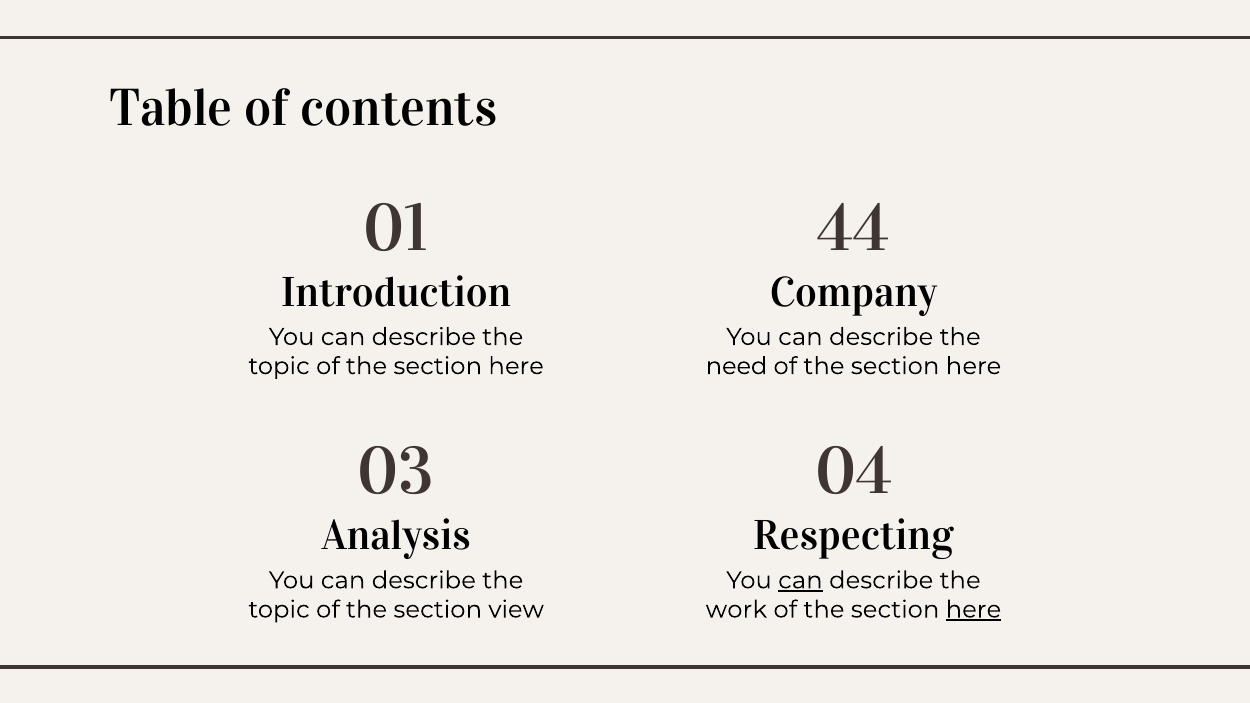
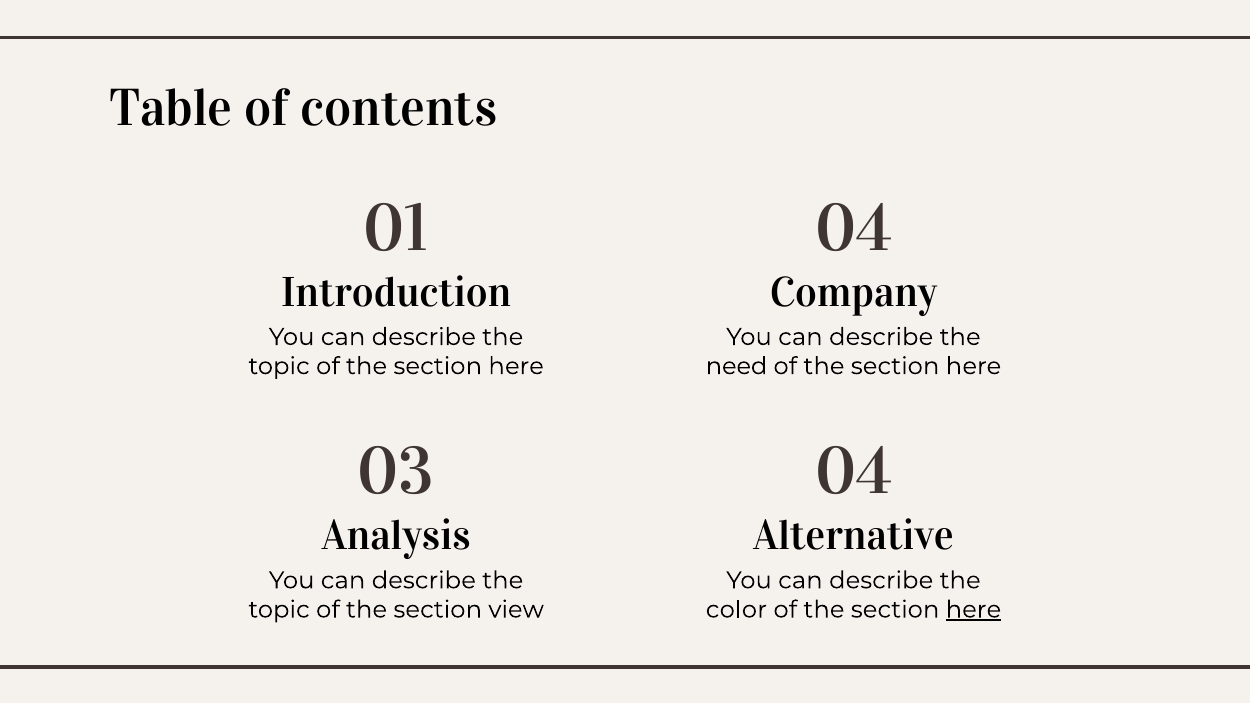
01 44: 44 -> 04
Respecting: Respecting -> Alternative
can at (800, 581) underline: present -> none
work: work -> color
